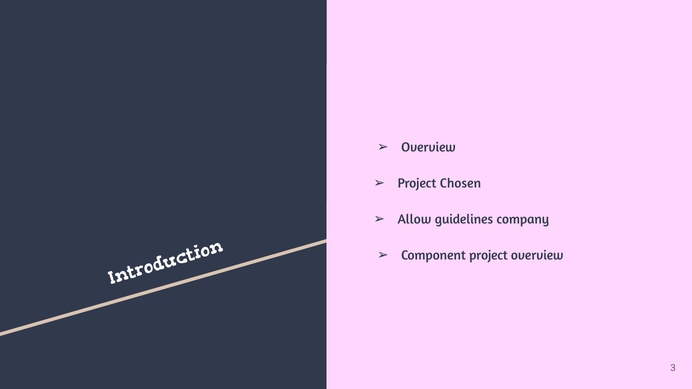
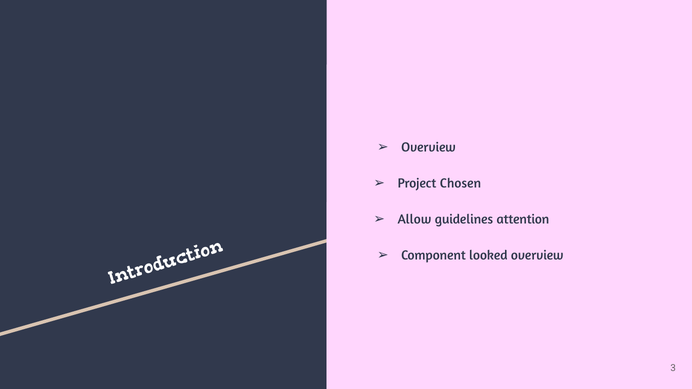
company: company -> attention
Component project: project -> looked
